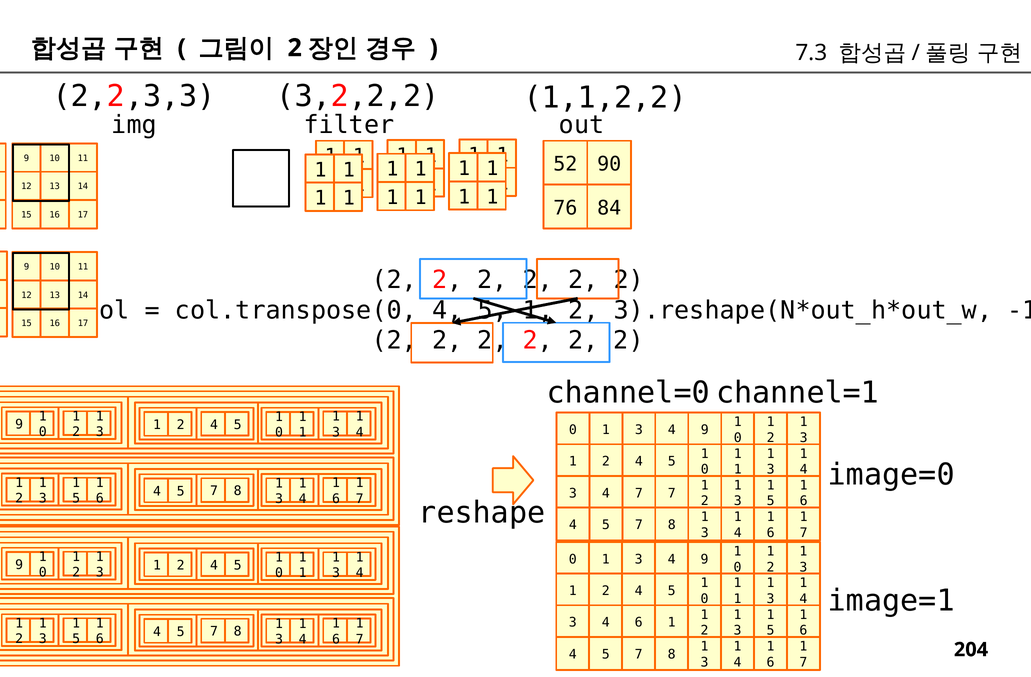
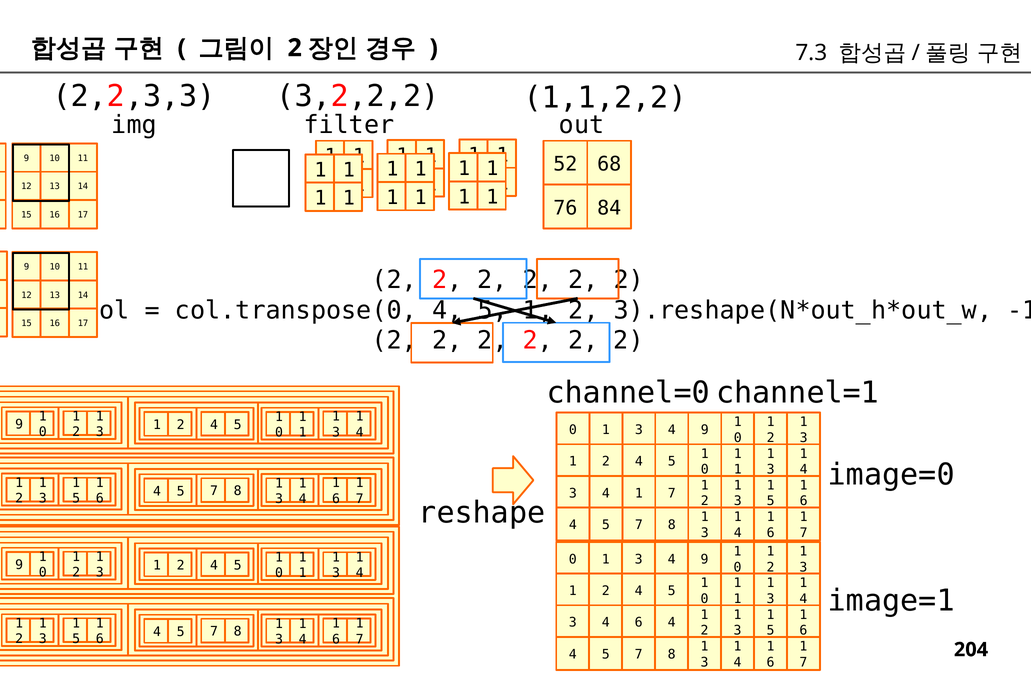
90: 90 -> 68
7 at (639, 493): 7 -> 1
4 6 1: 1 -> 4
